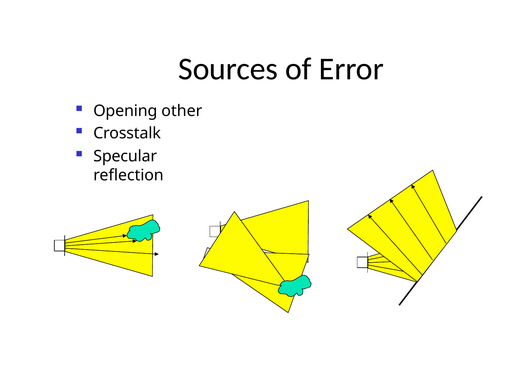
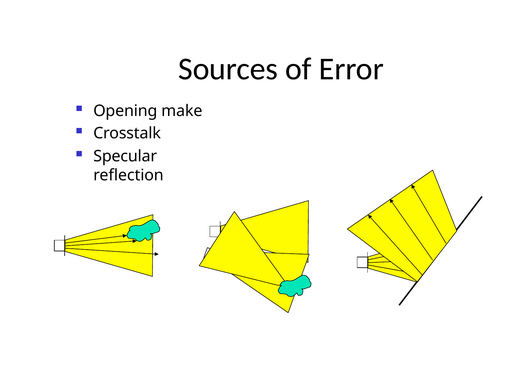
other: other -> make
